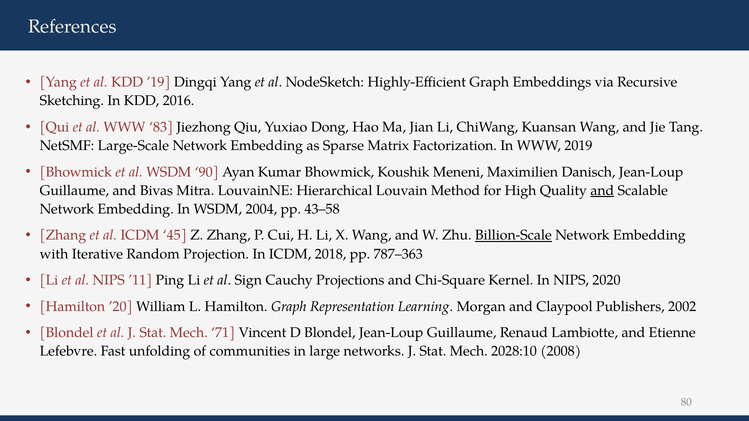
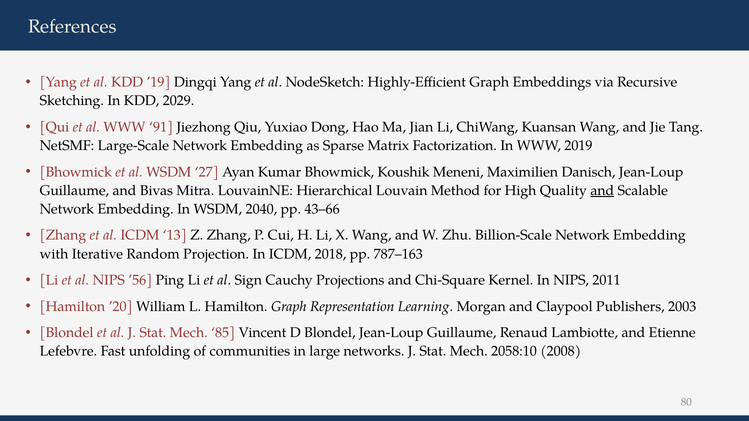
2016: 2016 -> 2029
83: 83 -> 91
90: 90 -> 27
2004: 2004 -> 2040
43–58: 43–58 -> 43–66
45: 45 -> 13
Billion-Scale underline: present -> none
787–363: 787–363 -> 787–163
’11: ’11 -> ’56
2020: 2020 -> 2011
2002: 2002 -> 2003
71: 71 -> 85
2028:10: 2028:10 -> 2058:10
